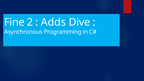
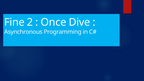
Adds: Adds -> Once
